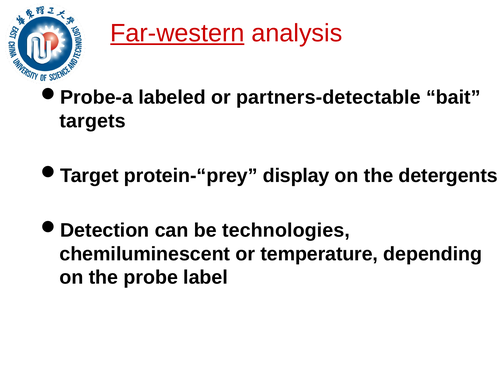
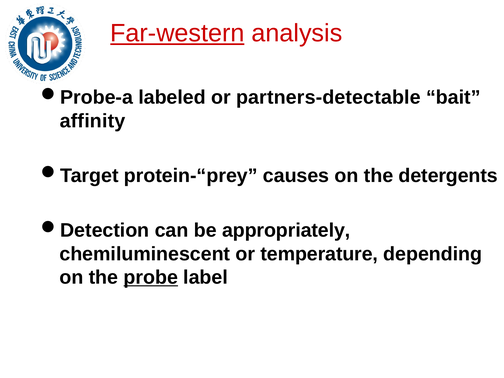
targets: targets -> affinity
display: display -> causes
technologies: technologies -> appropriately
probe underline: none -> present
